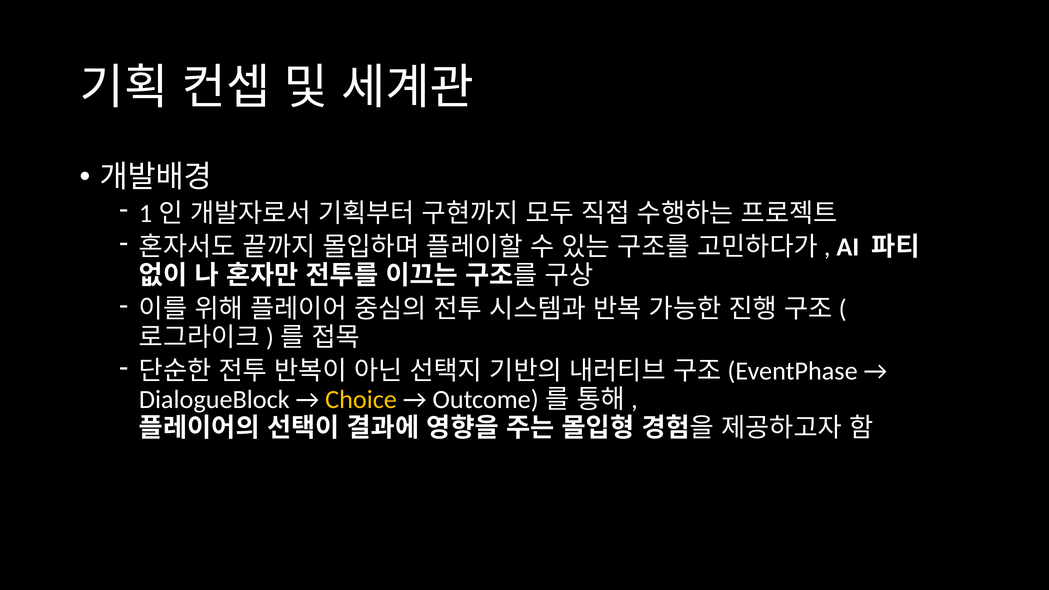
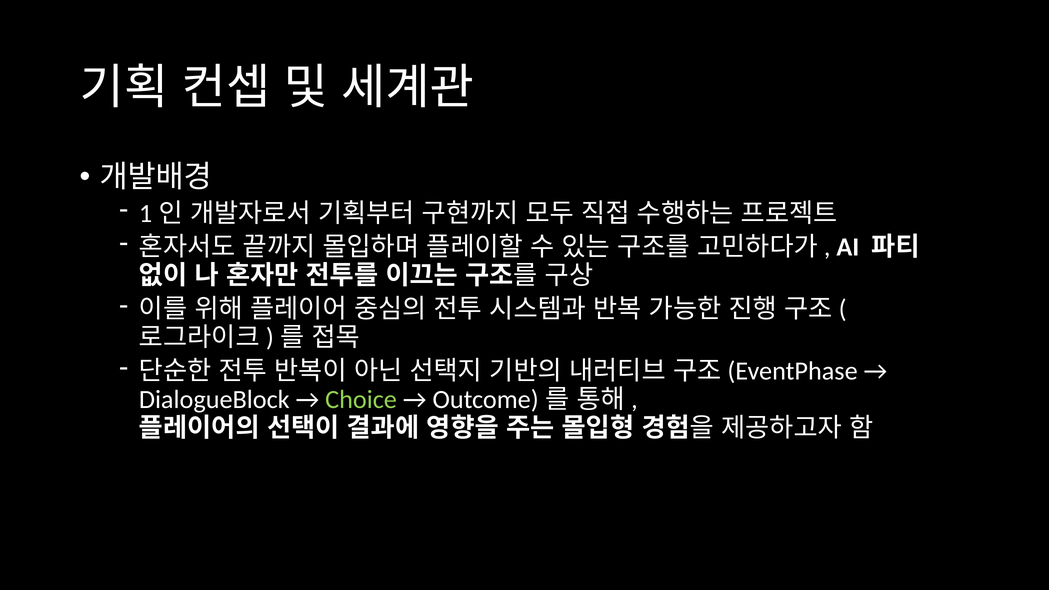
Choice colour: yellow -> light green
